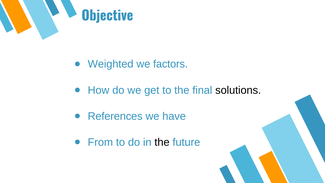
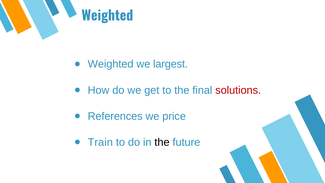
Objective at (107, 16): Objective -> Weighted
factors: factors -> largest
solutions colour: black -> red
have: have -> price
From: From -> Train
